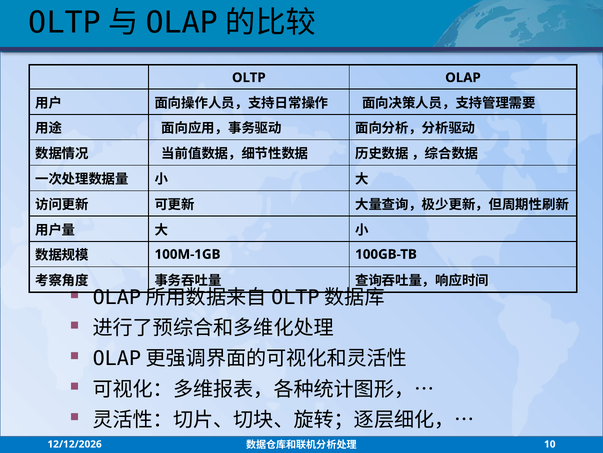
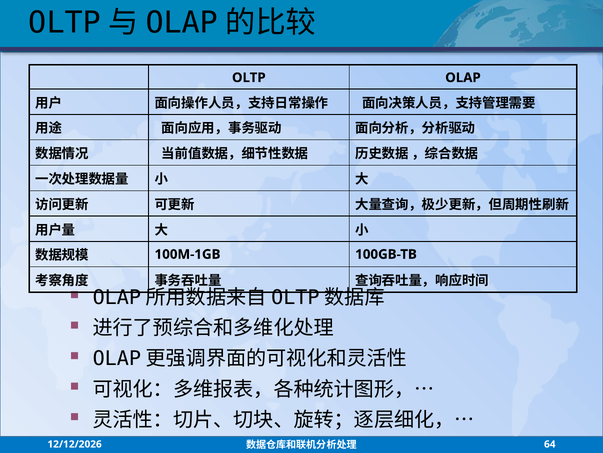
10: 10 -> 64
